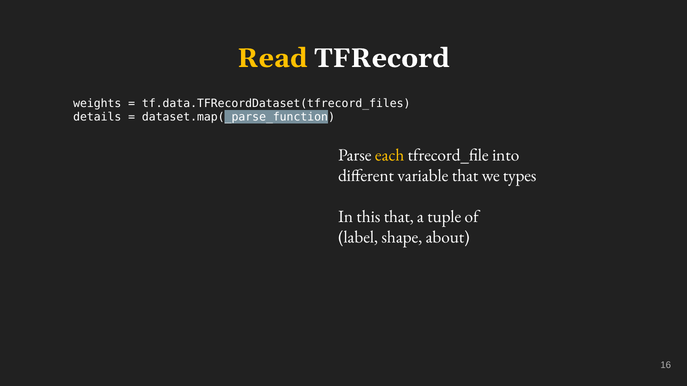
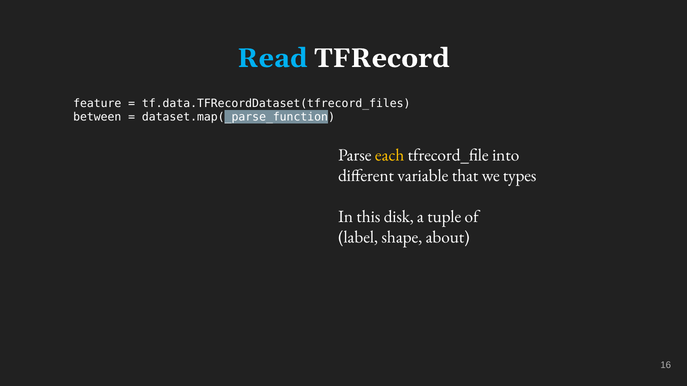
Read colour: yellow -> light blue
weights: weights -> feature
details: details -> between
this that: that -> disk
